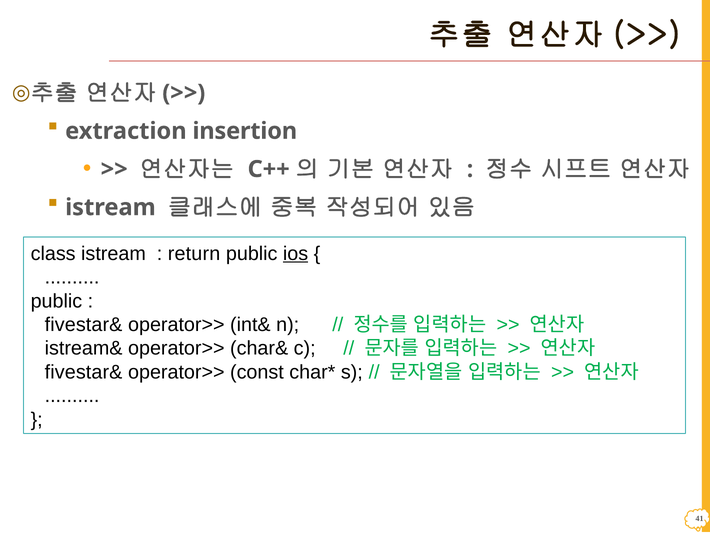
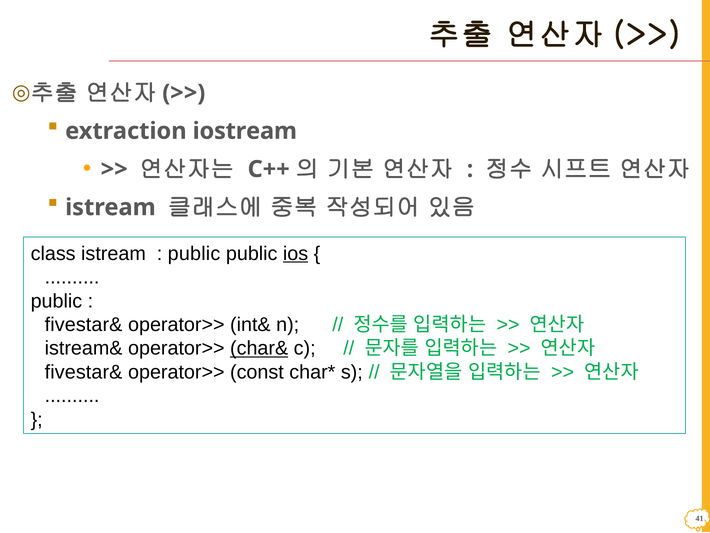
insertion: insertion -> iostream
return at (194, 253): return -> public
char& underline: none -> present
